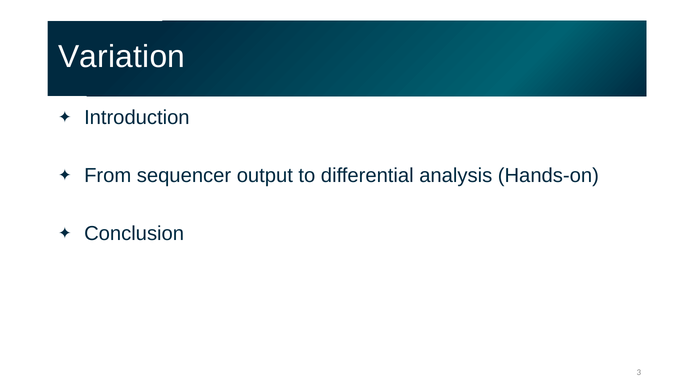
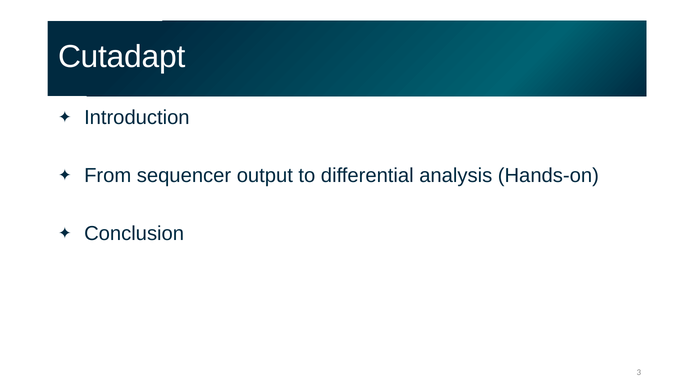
Variation: Variation -> Cutadapt
